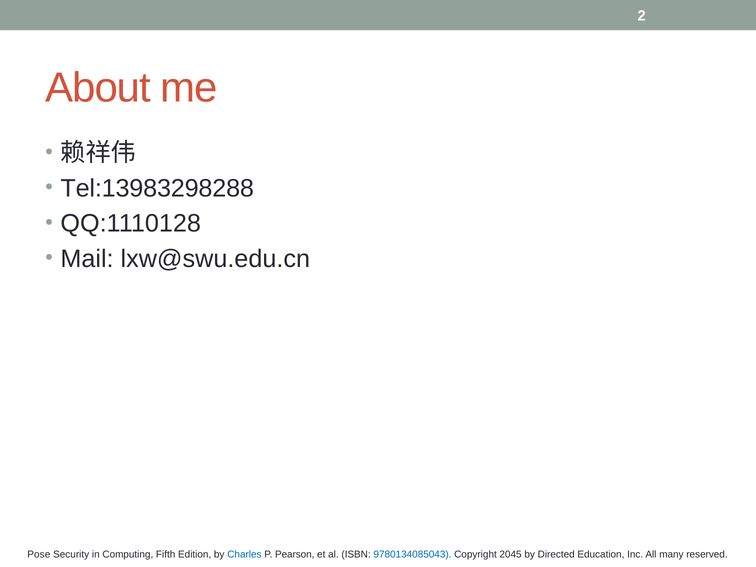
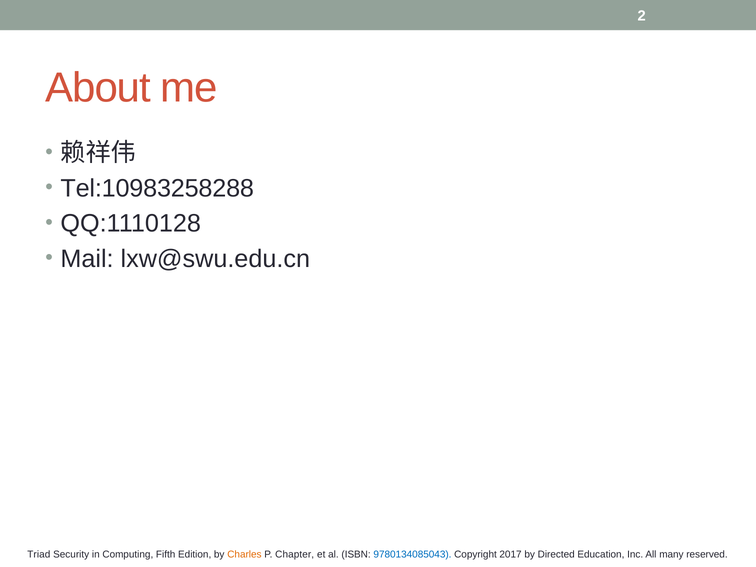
Tel:13983298288: Tel:13983298288 -> Tel:10983258288
Pose: Pose -> Triad
Charles colour: blue -> orange
Pearson: Pearson -> Chapter
2045: 2045 -> 2017
